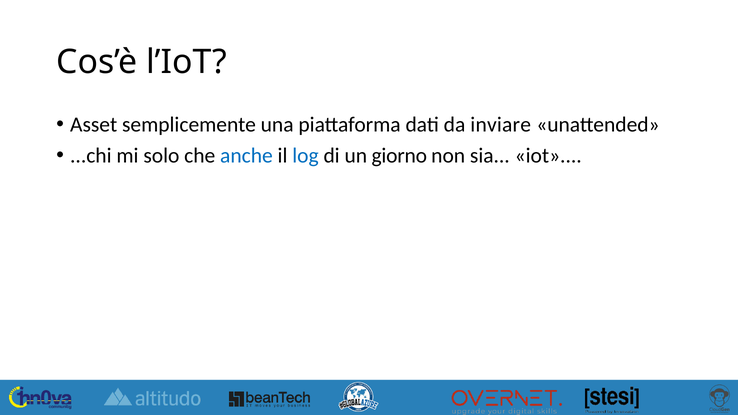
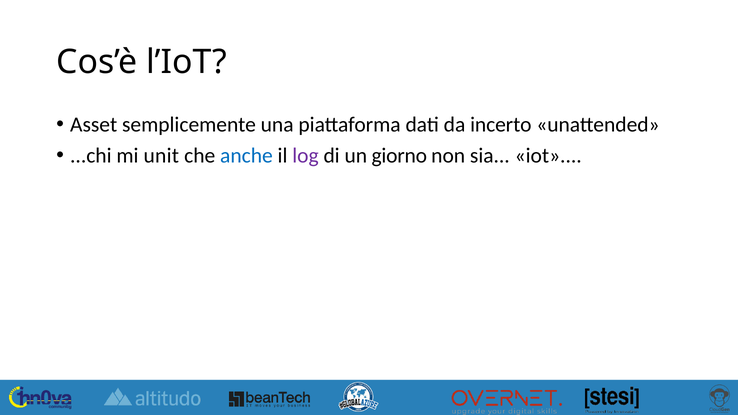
inviare: inviare -> incerto
solo: solo -> unit
log colour: blue -> purple
